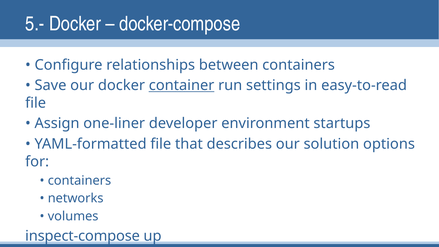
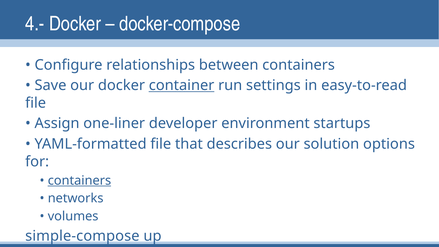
5.-: 5.- -> 4.-
containers at (79, 180) underline: none -> present
inspect-compose: inspect-compose -> simple-compose
